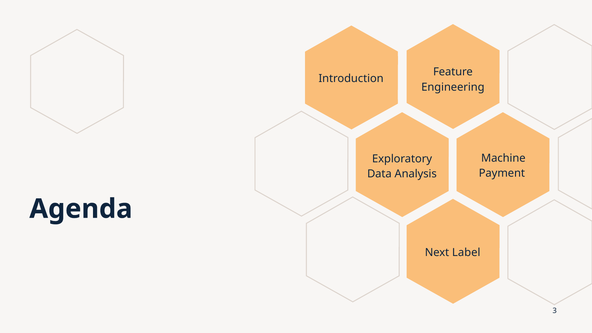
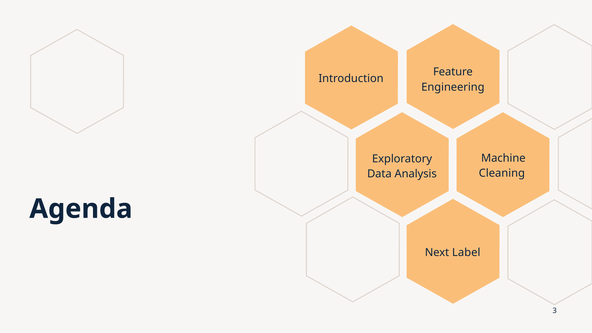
Payment: Payment -> Cleaning
